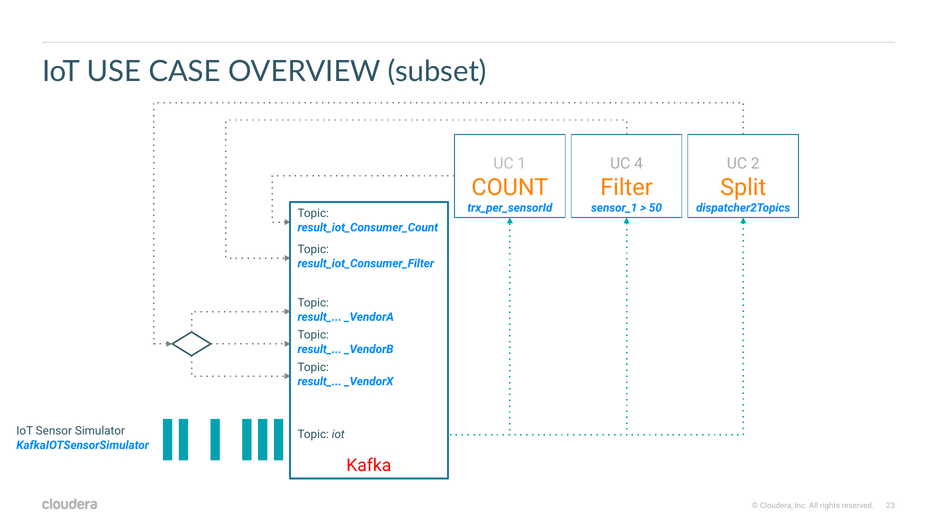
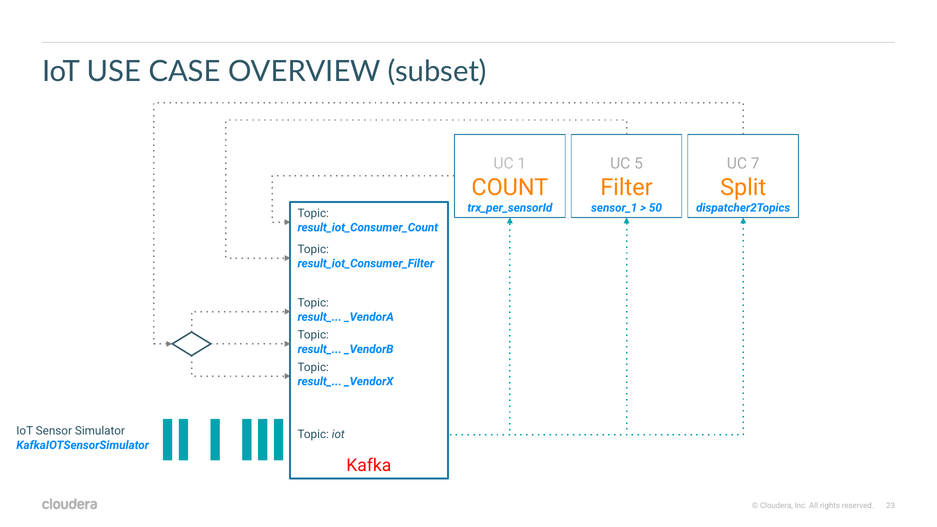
4: 4 -> 5
2: 2 -> 7
